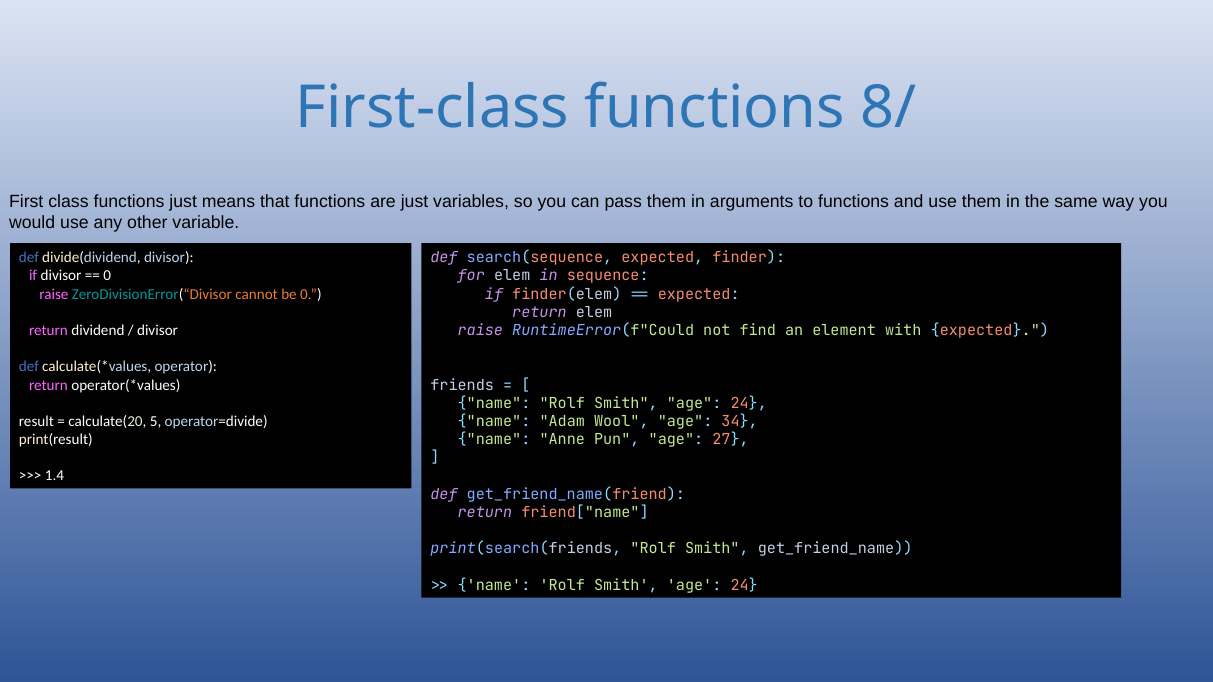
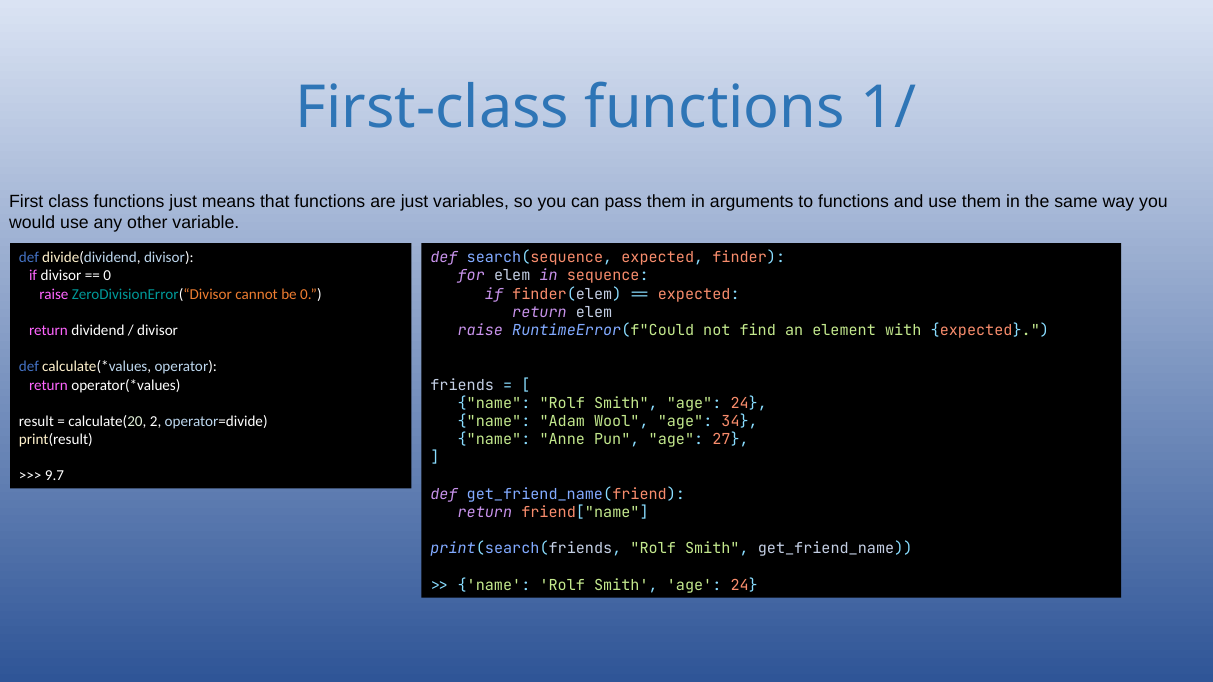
8/: 8/ -> 1/
5: 5 -> 2
1.4: 1.4 -> 9.7
